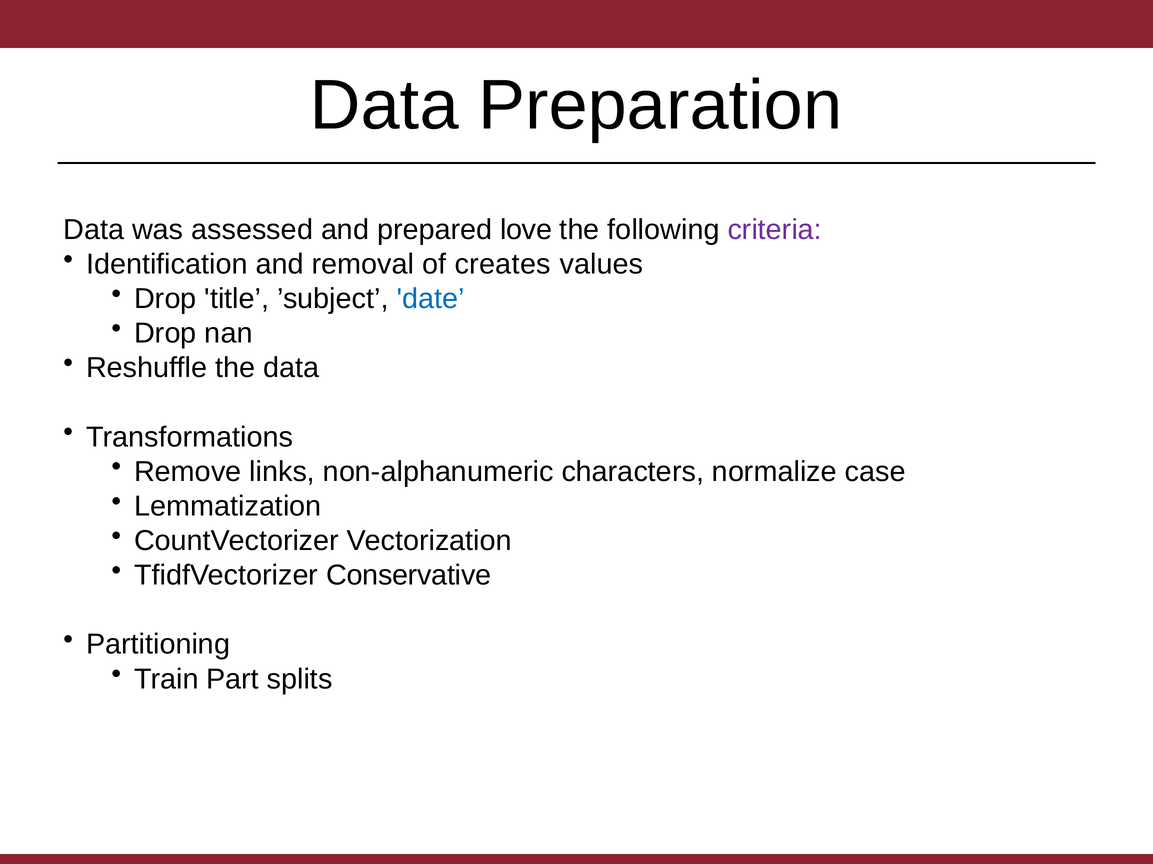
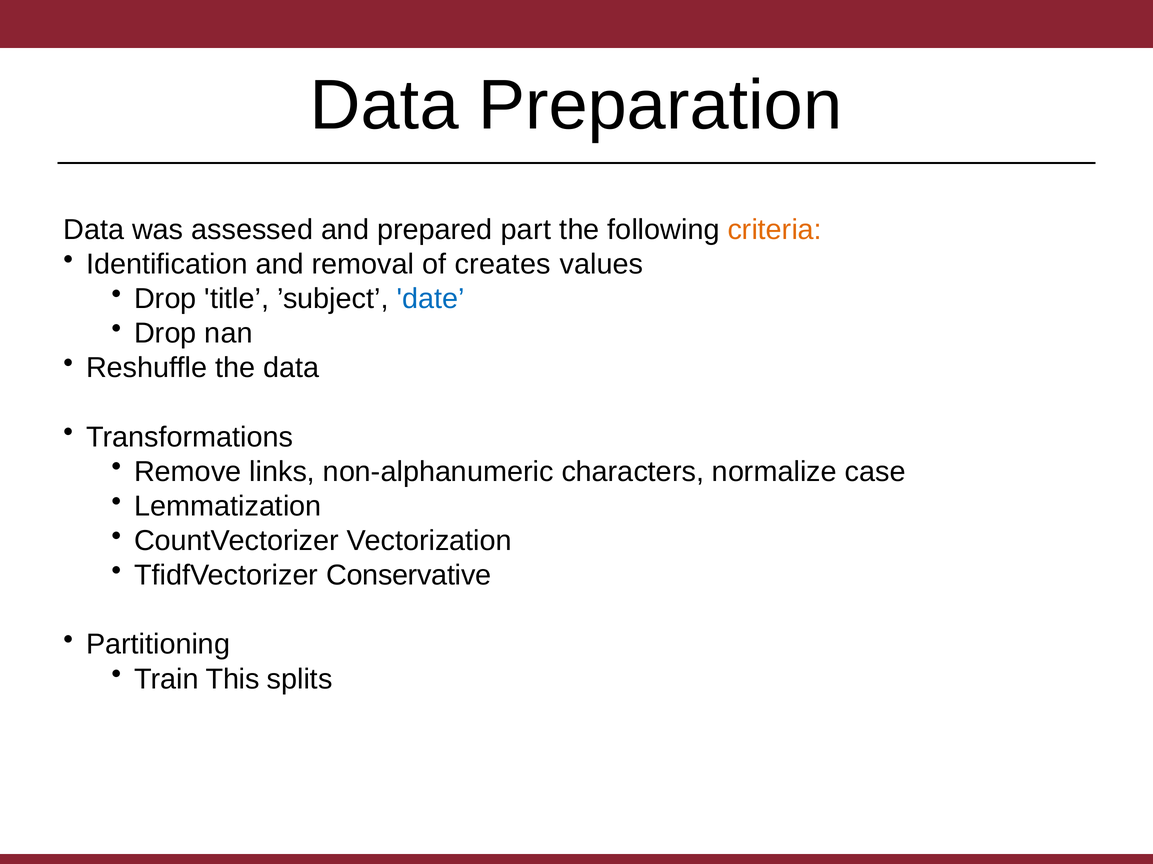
love: love -> part
criteria colour: purple -> orange
Part: Part -> This
